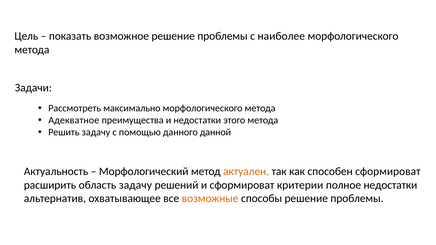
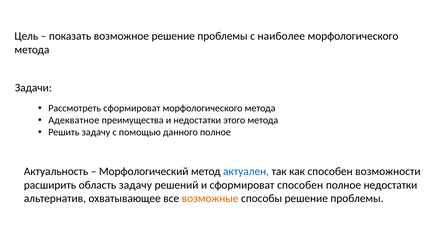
Рассмотреть максимально: максимально -> сформироват
данного данной: данной -> полное
актуален colour: orange -> blue
способен сформироват: сформироват -> возможности
сформироват критерии: критерии -> способен
